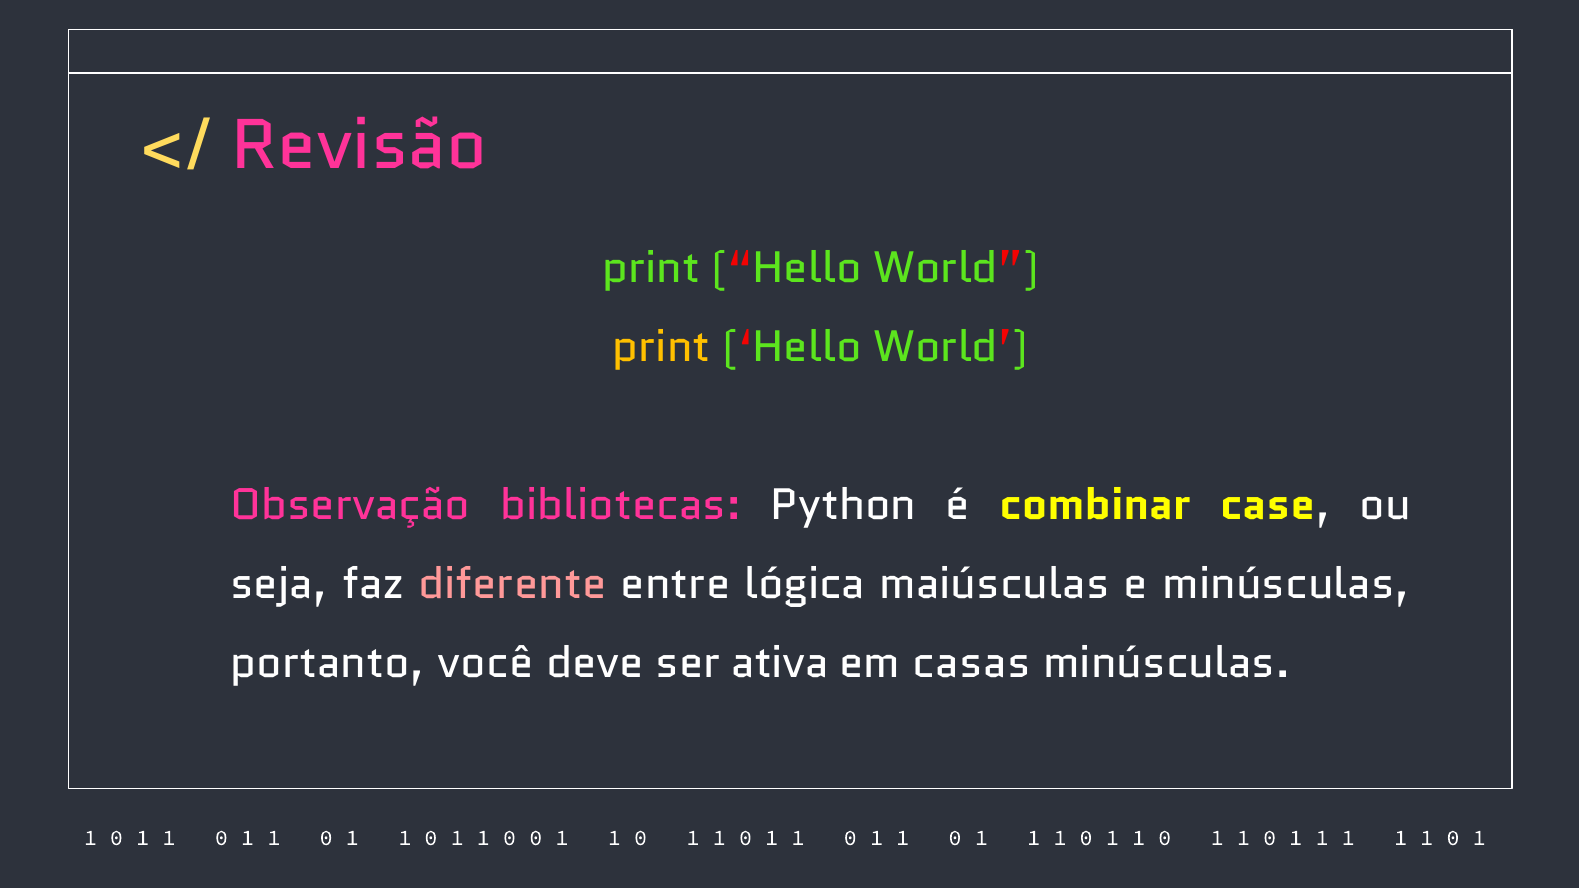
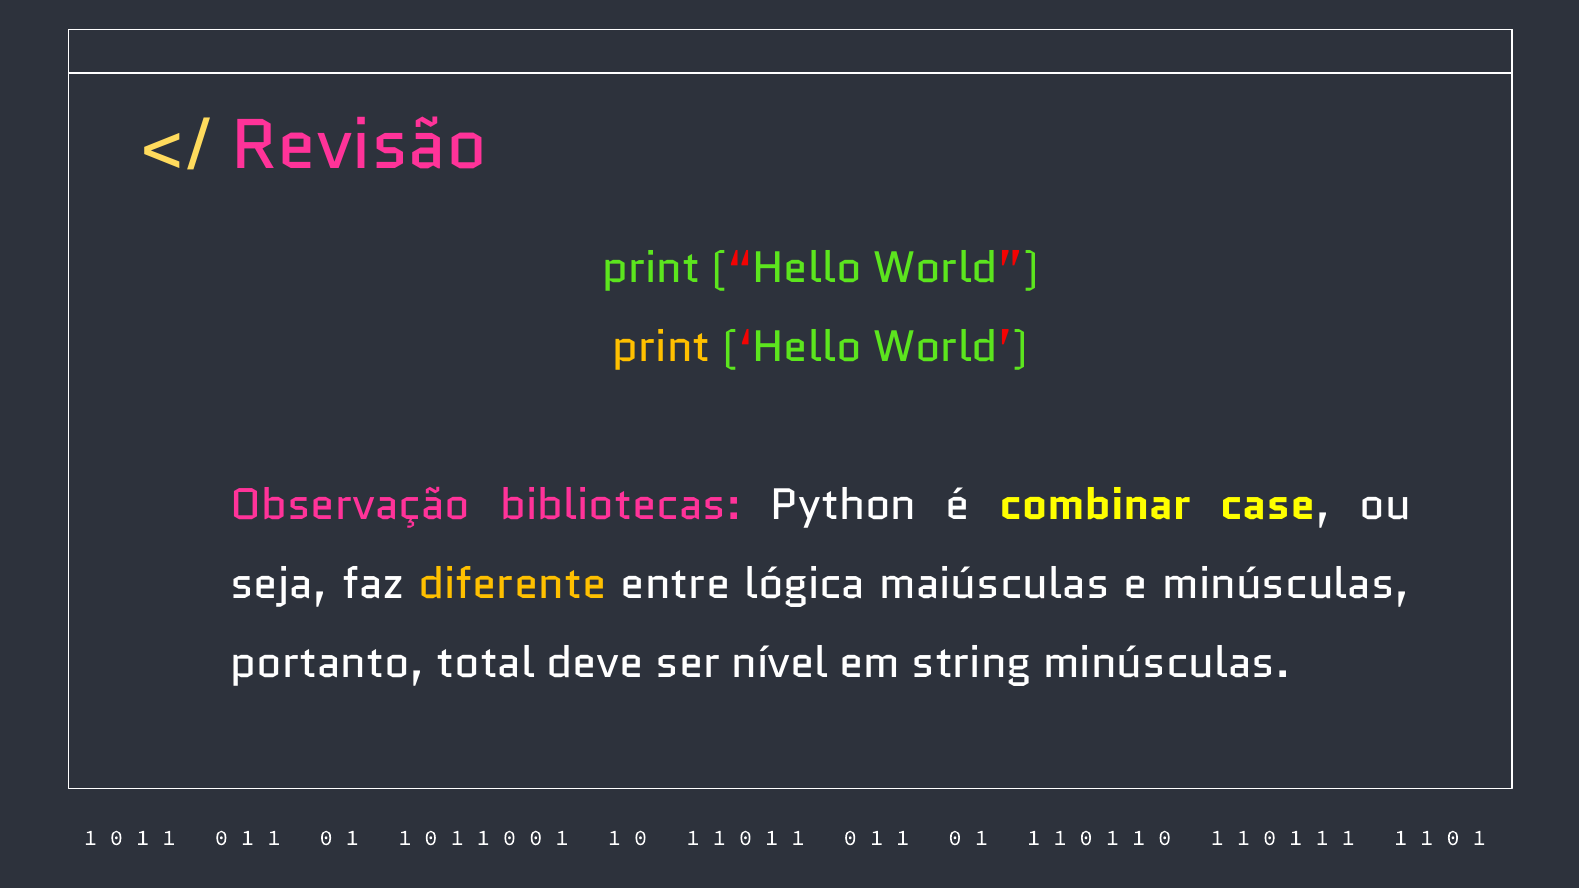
diferente colour: pink -> yellow
você: você -> total
ativa: ativa -> nível
casas: casas -> string
